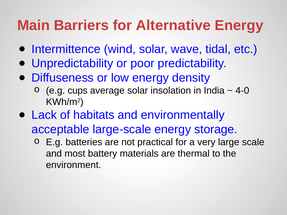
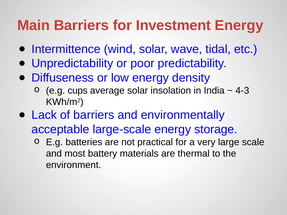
Alternative: Alternative -> Investment
4-0: 4-0 -> 4-3
of habitats: habitats -> barriers
